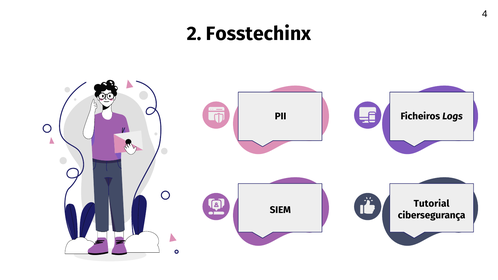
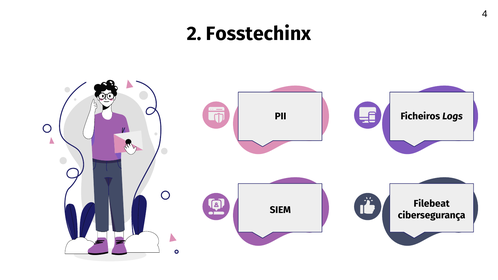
Tutorial: Tutorial -> Filebeat
